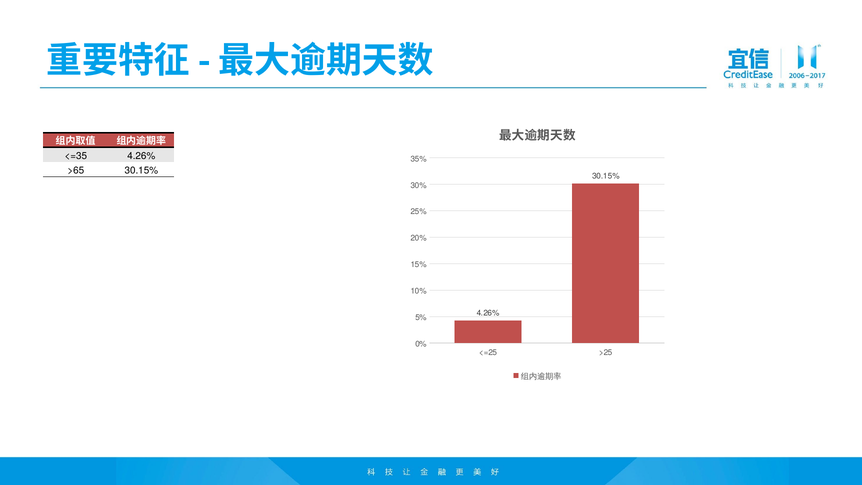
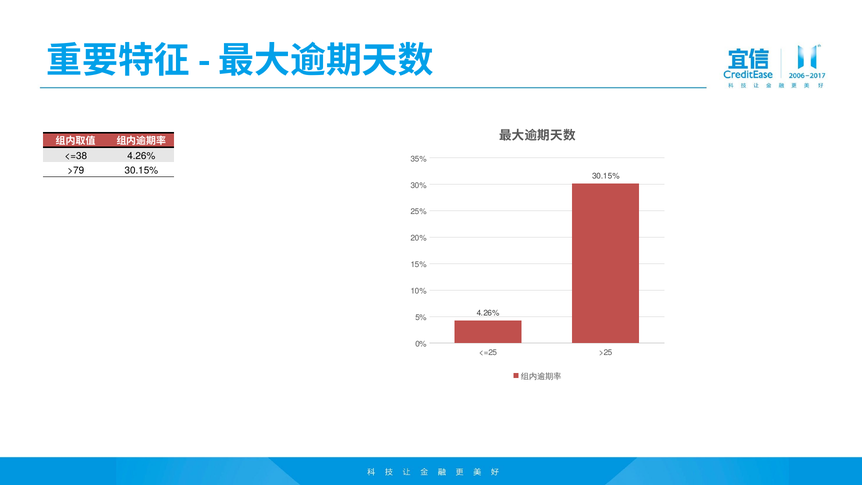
<=35: <=35 -> <=38
>65: >65 -> >79
